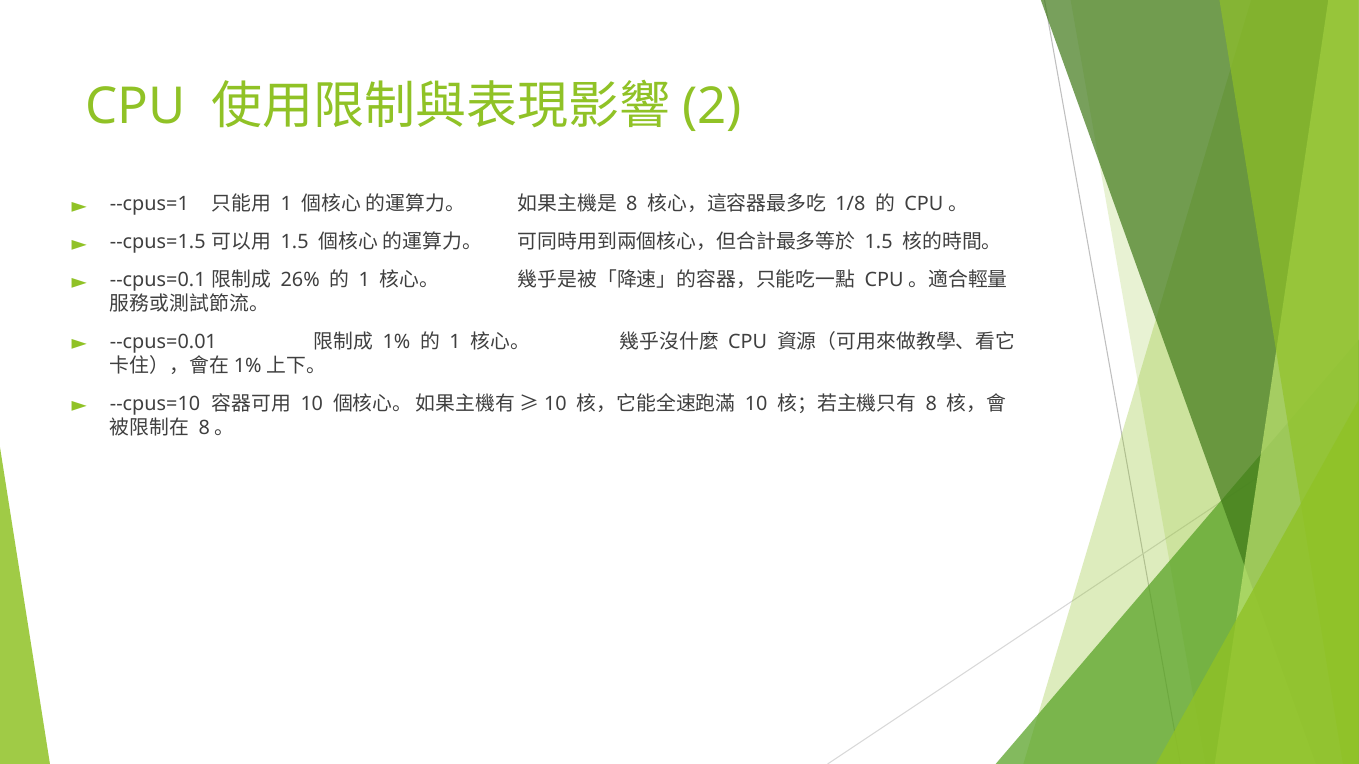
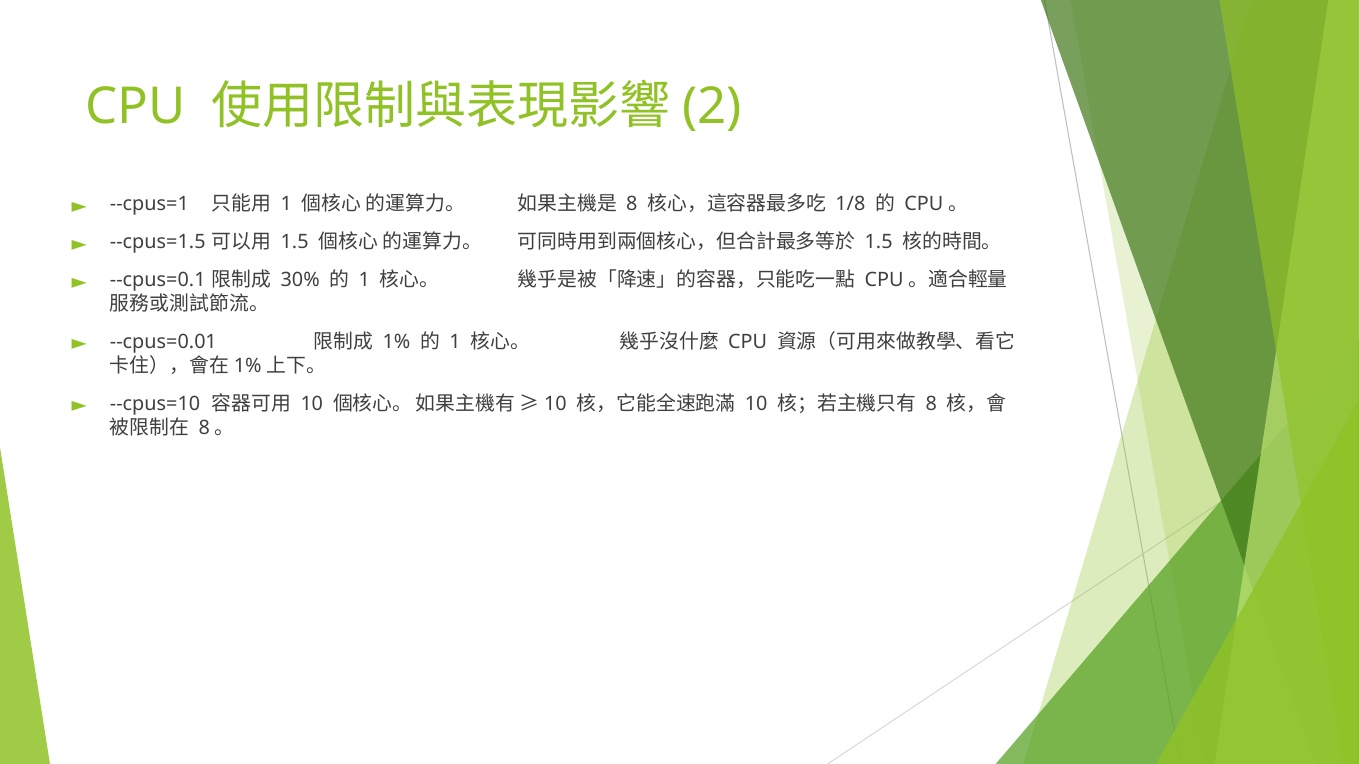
26%: 26% -> 30%
